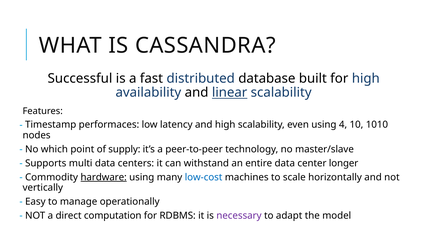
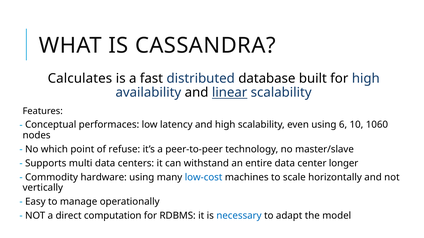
Successful: Successful -> Calculates
Timestamp: Timestamp -> Conceptual
4: 4 -> 6
1010: 1010 -> 1060
supply: supply -> refuse
hardware underline: present -> none
necessary colour: purple -> blue
